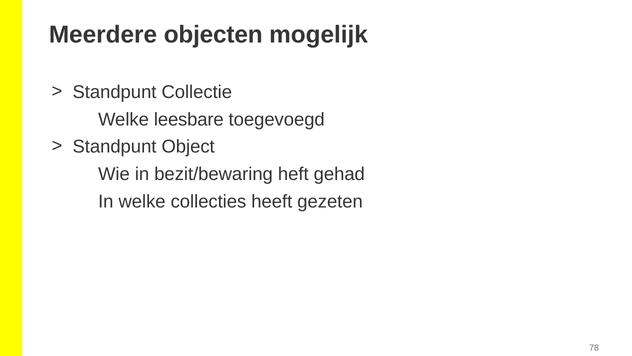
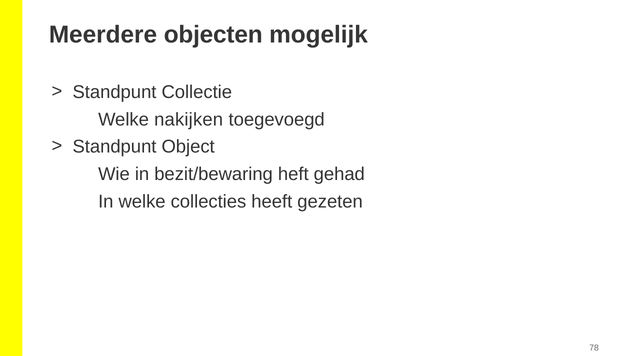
leesbare: leesbare -> nakijken
